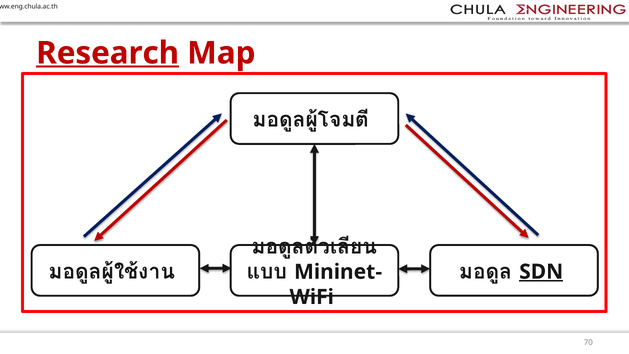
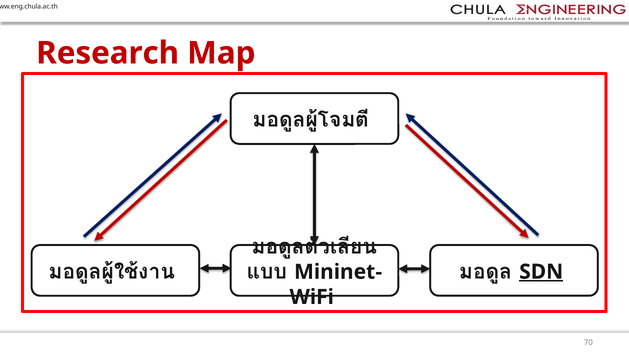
Research underline: present -> none
